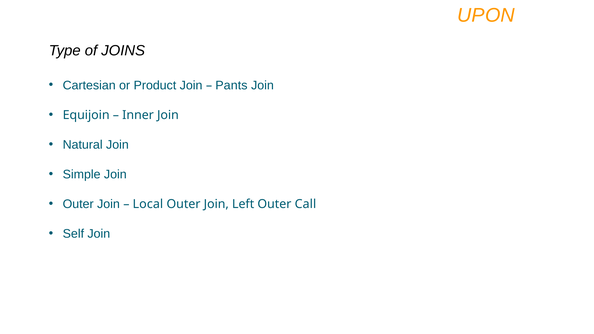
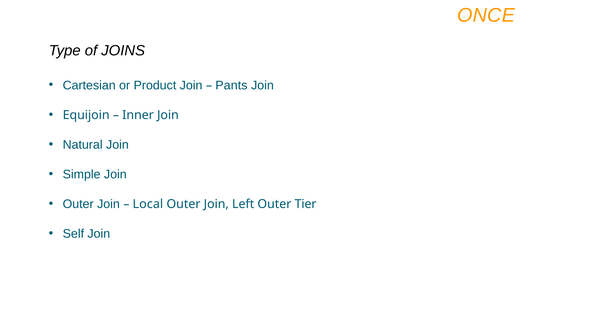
UPON: UPON -> ONCE
Call: Call -> Tier
